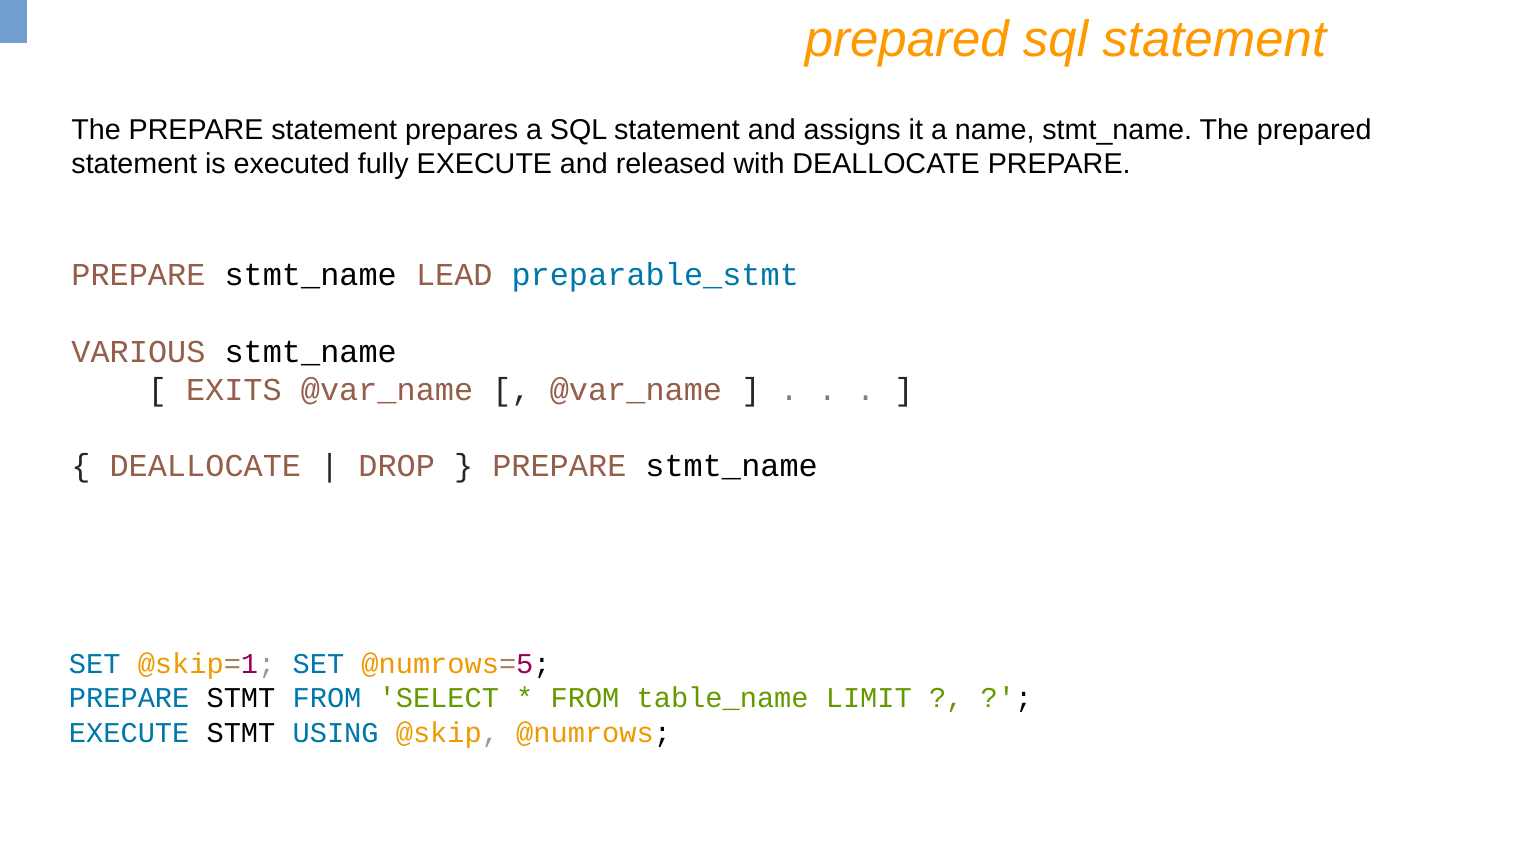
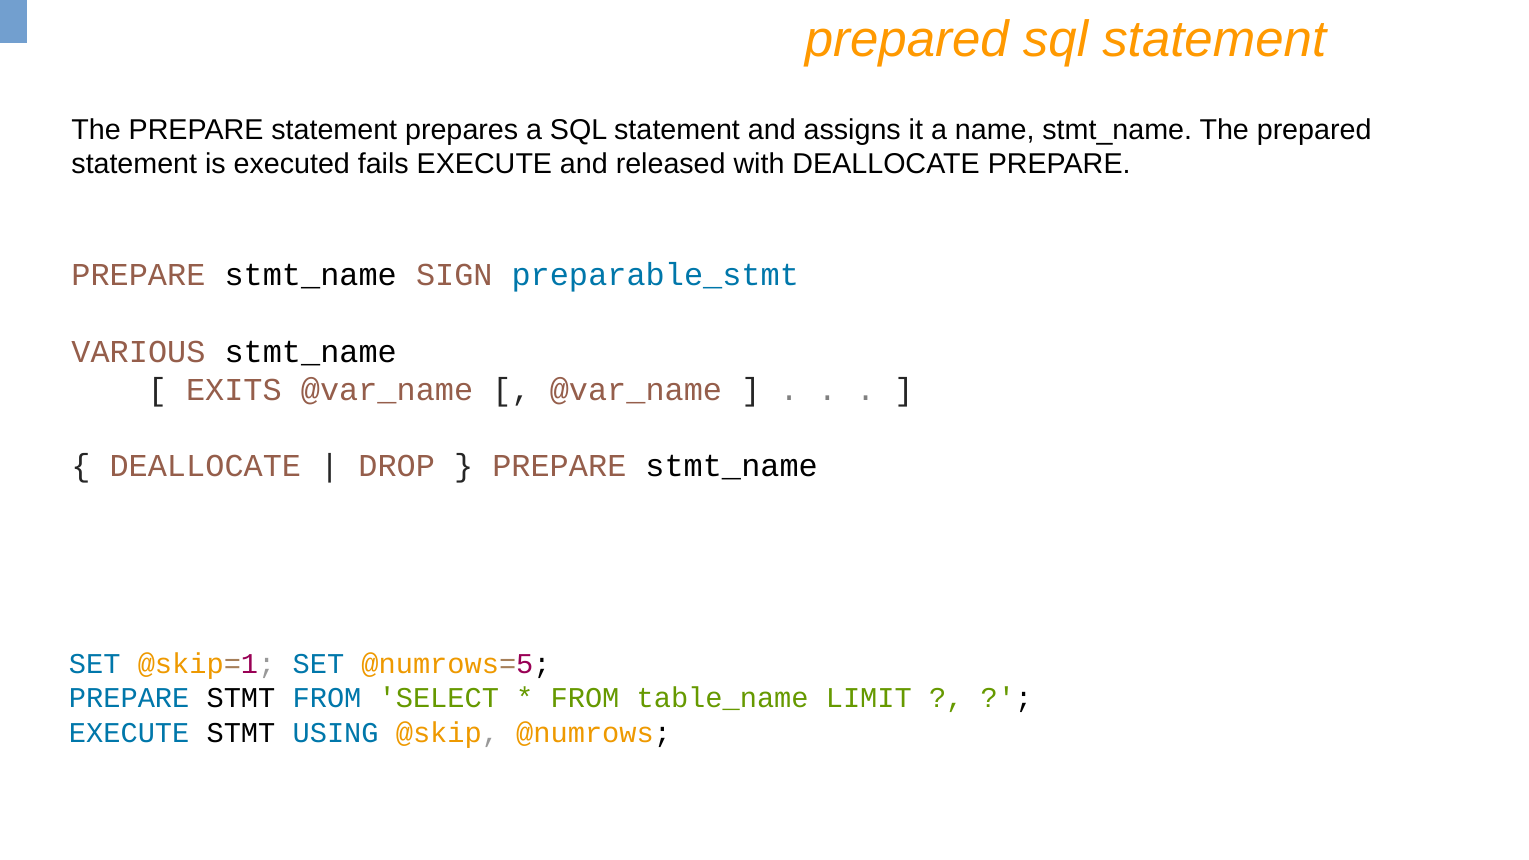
fully: fully -> fails
LEAD: LEAD -> SIGN
